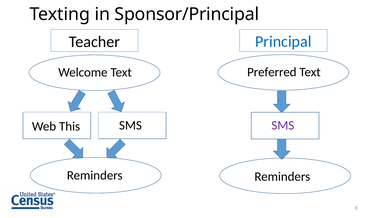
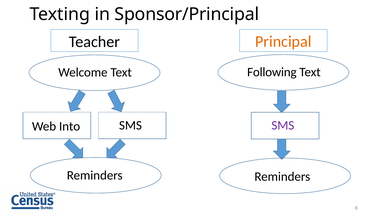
Principal colour: blue -> orange
Preferred: Preferred -> Following
This: This -> Into
